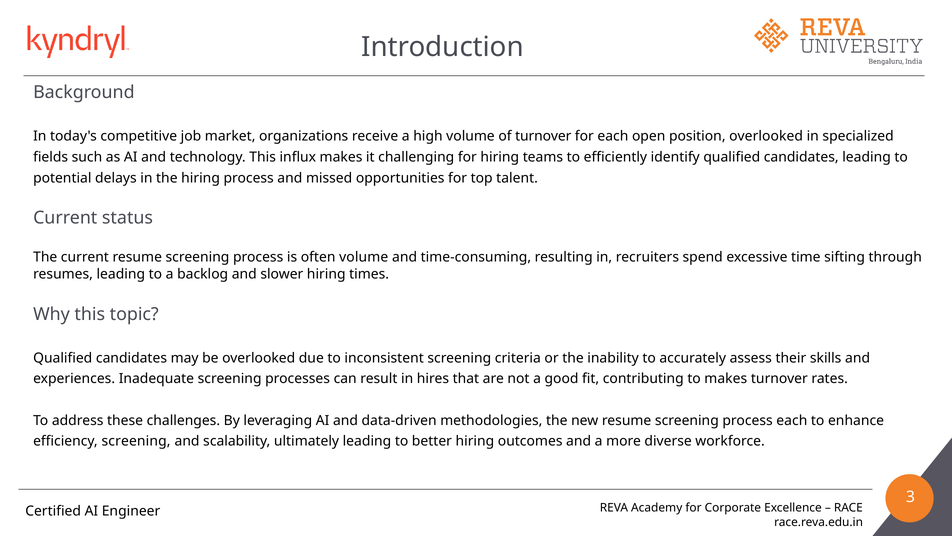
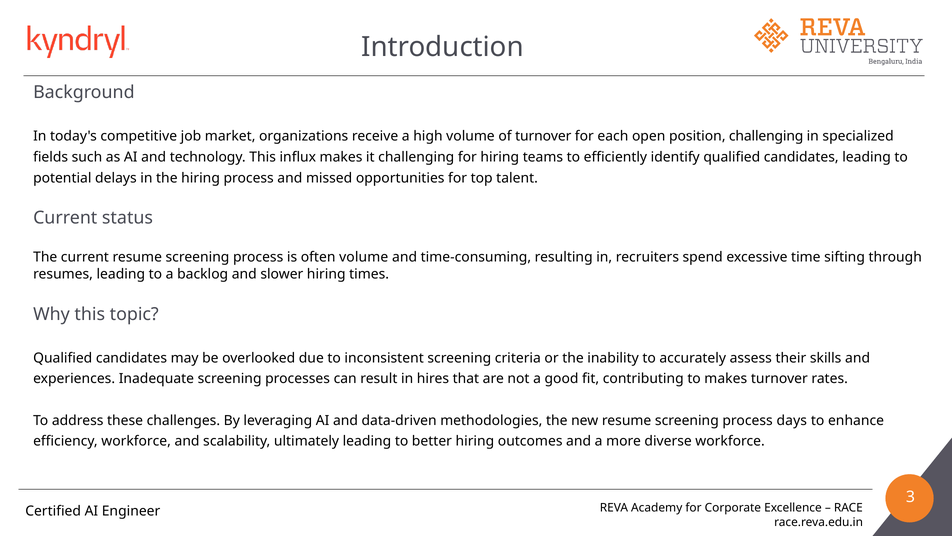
position overlooked: overlooked -> challenging
process each: each -> days
efficiency screening: screening -> workforce
